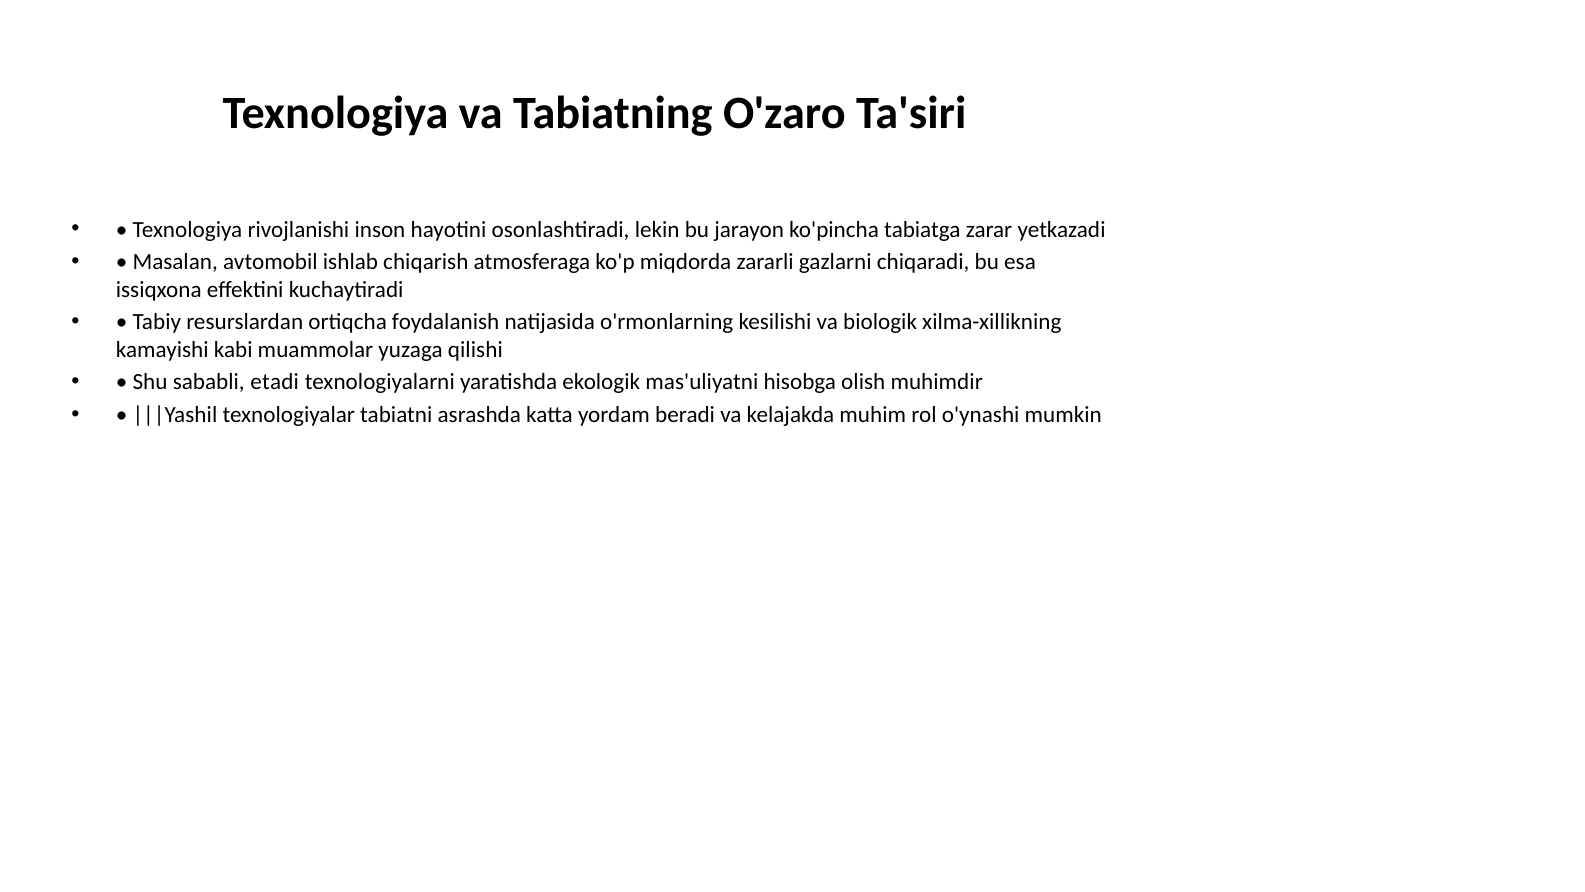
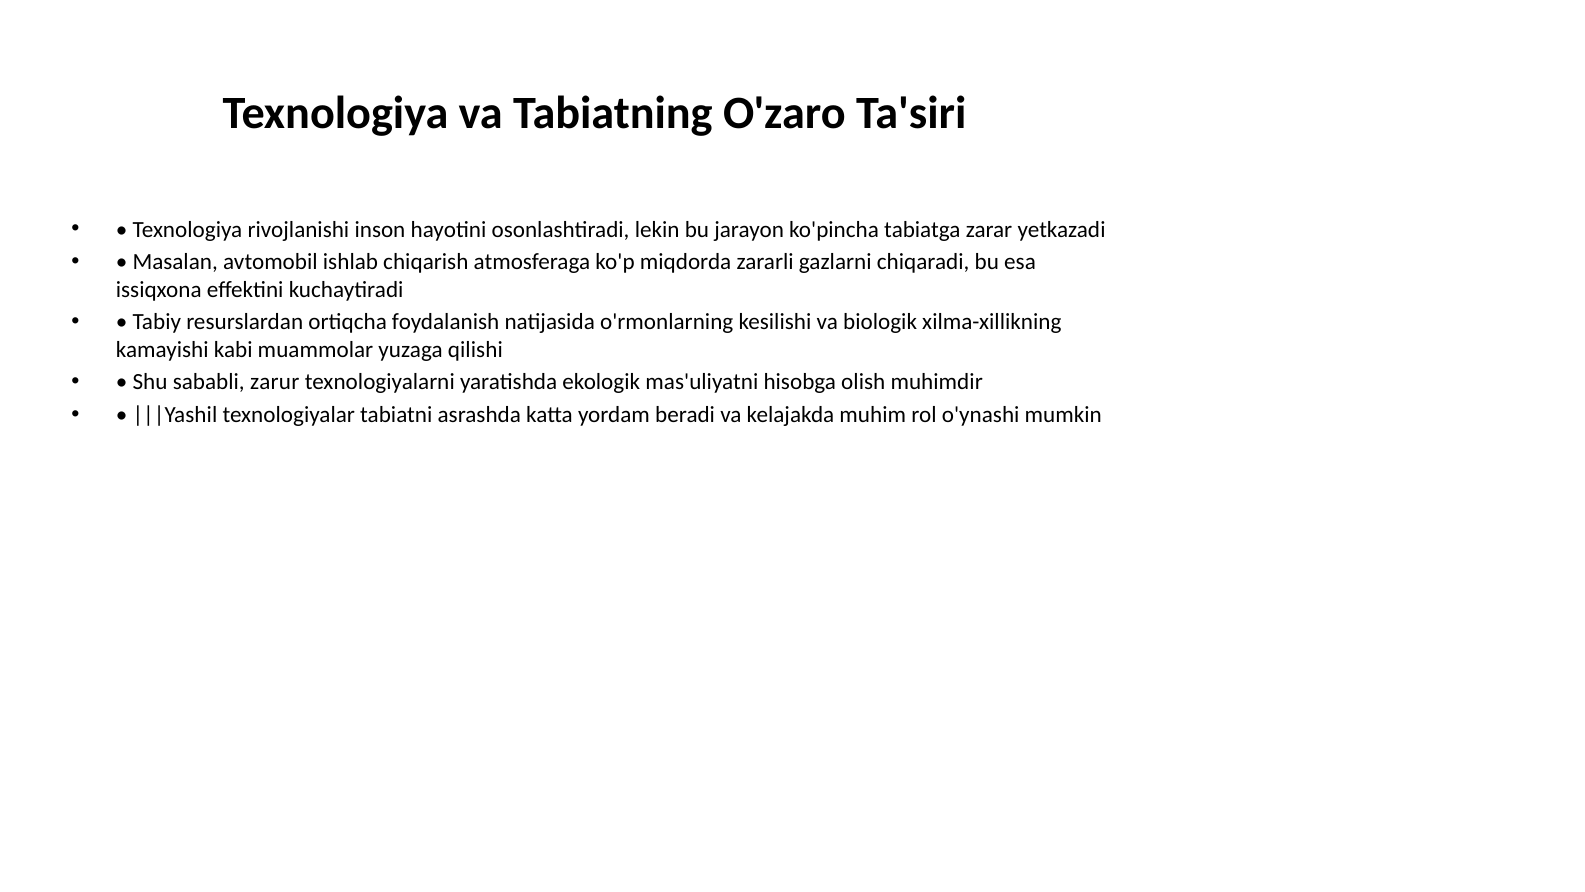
etadi: etadi -> zarur
